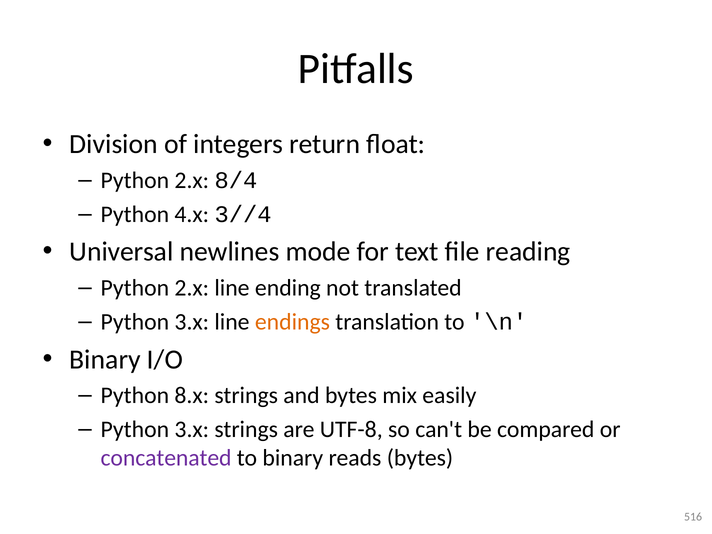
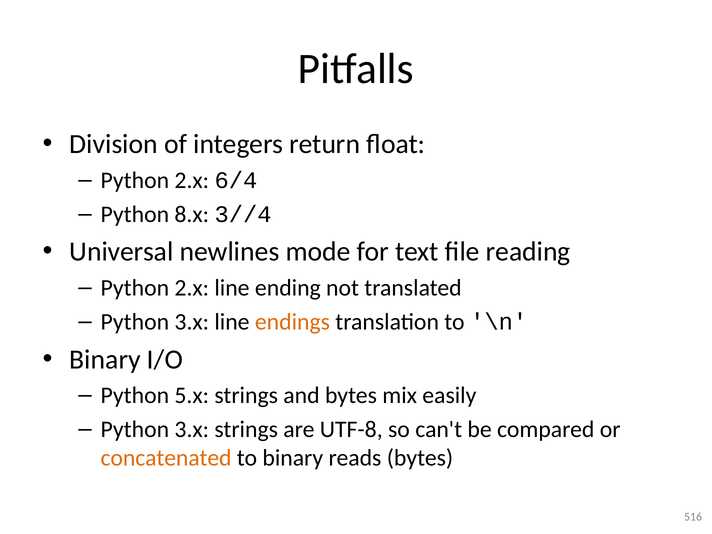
8/4: 8/4 -> 6/4
4.x: 4.x -> 8.x
8.x: 8.x -> 5.x
concatenated colour: purple -> orange
